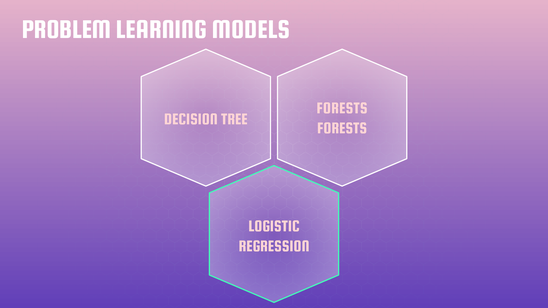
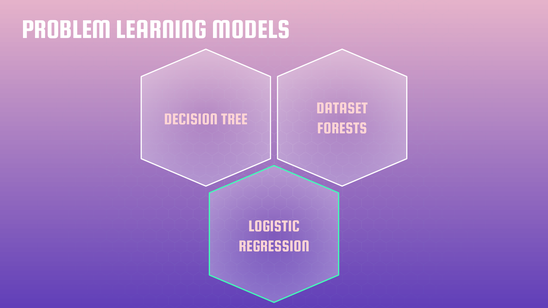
FORESTS at (342, 108): FORESTS -> DATASET
